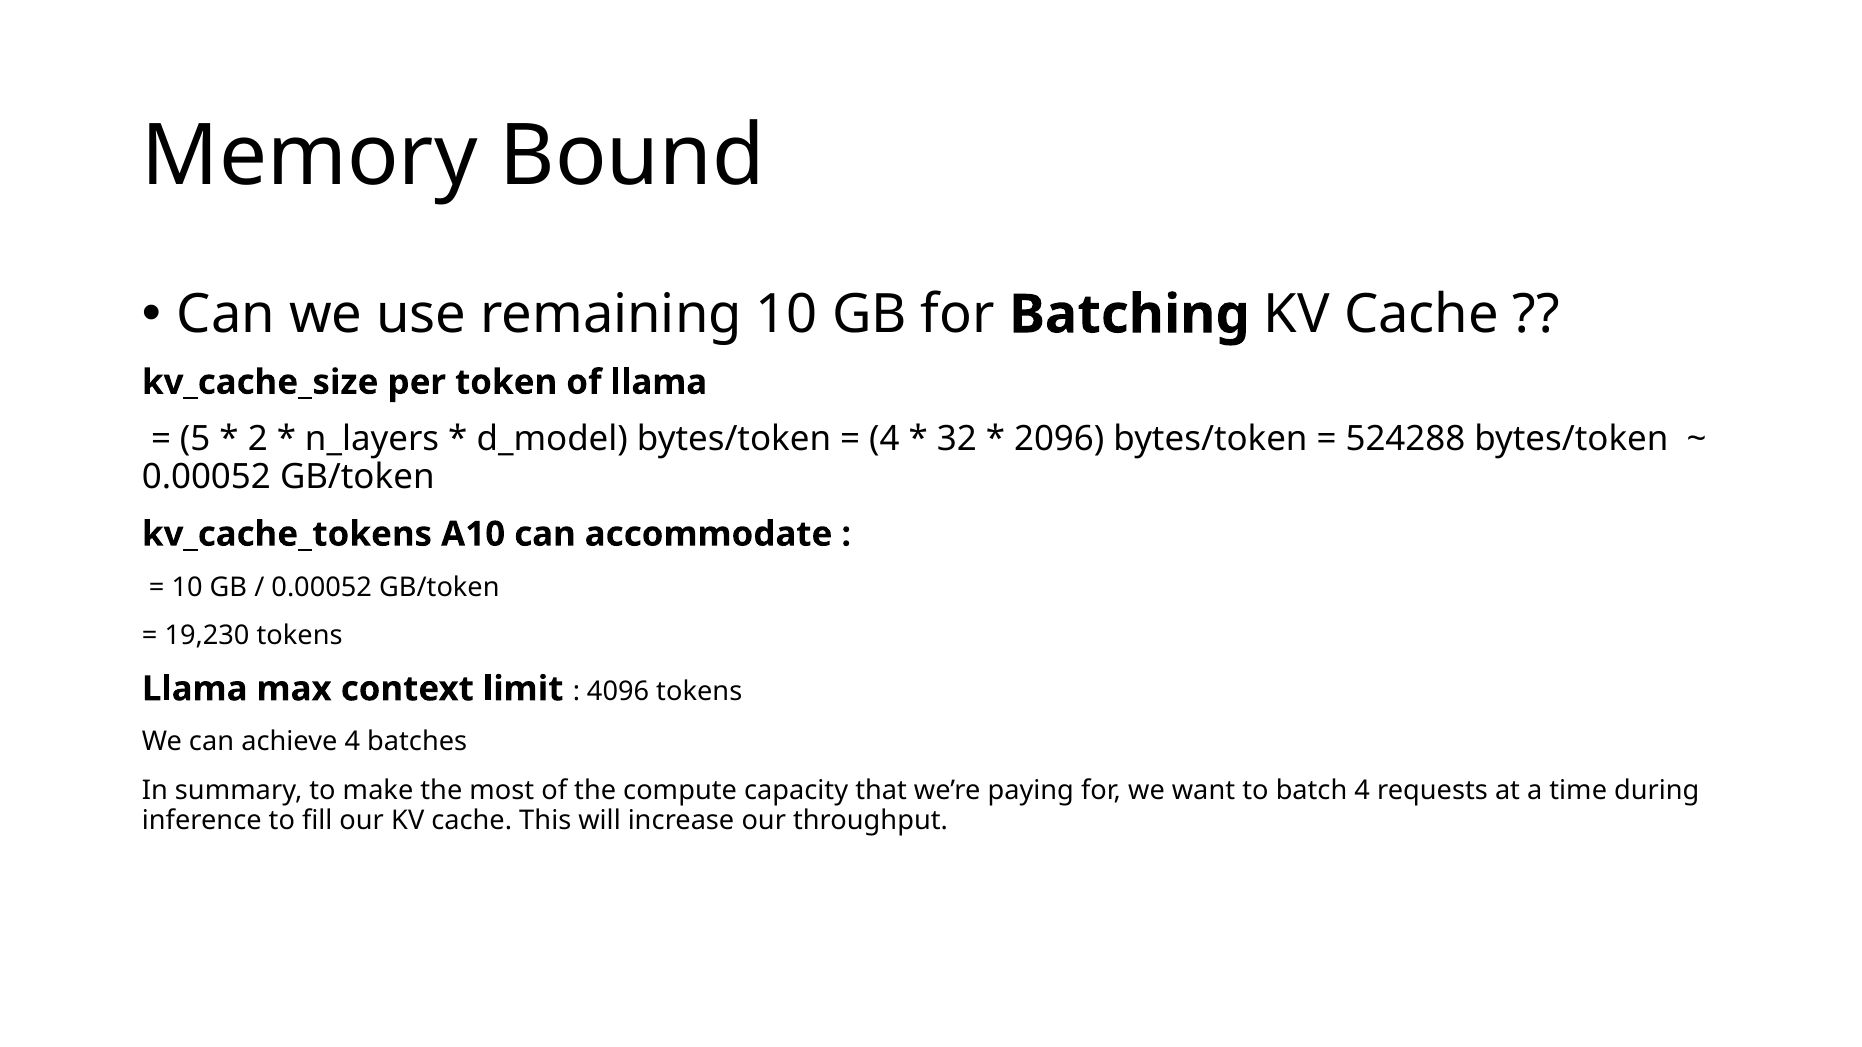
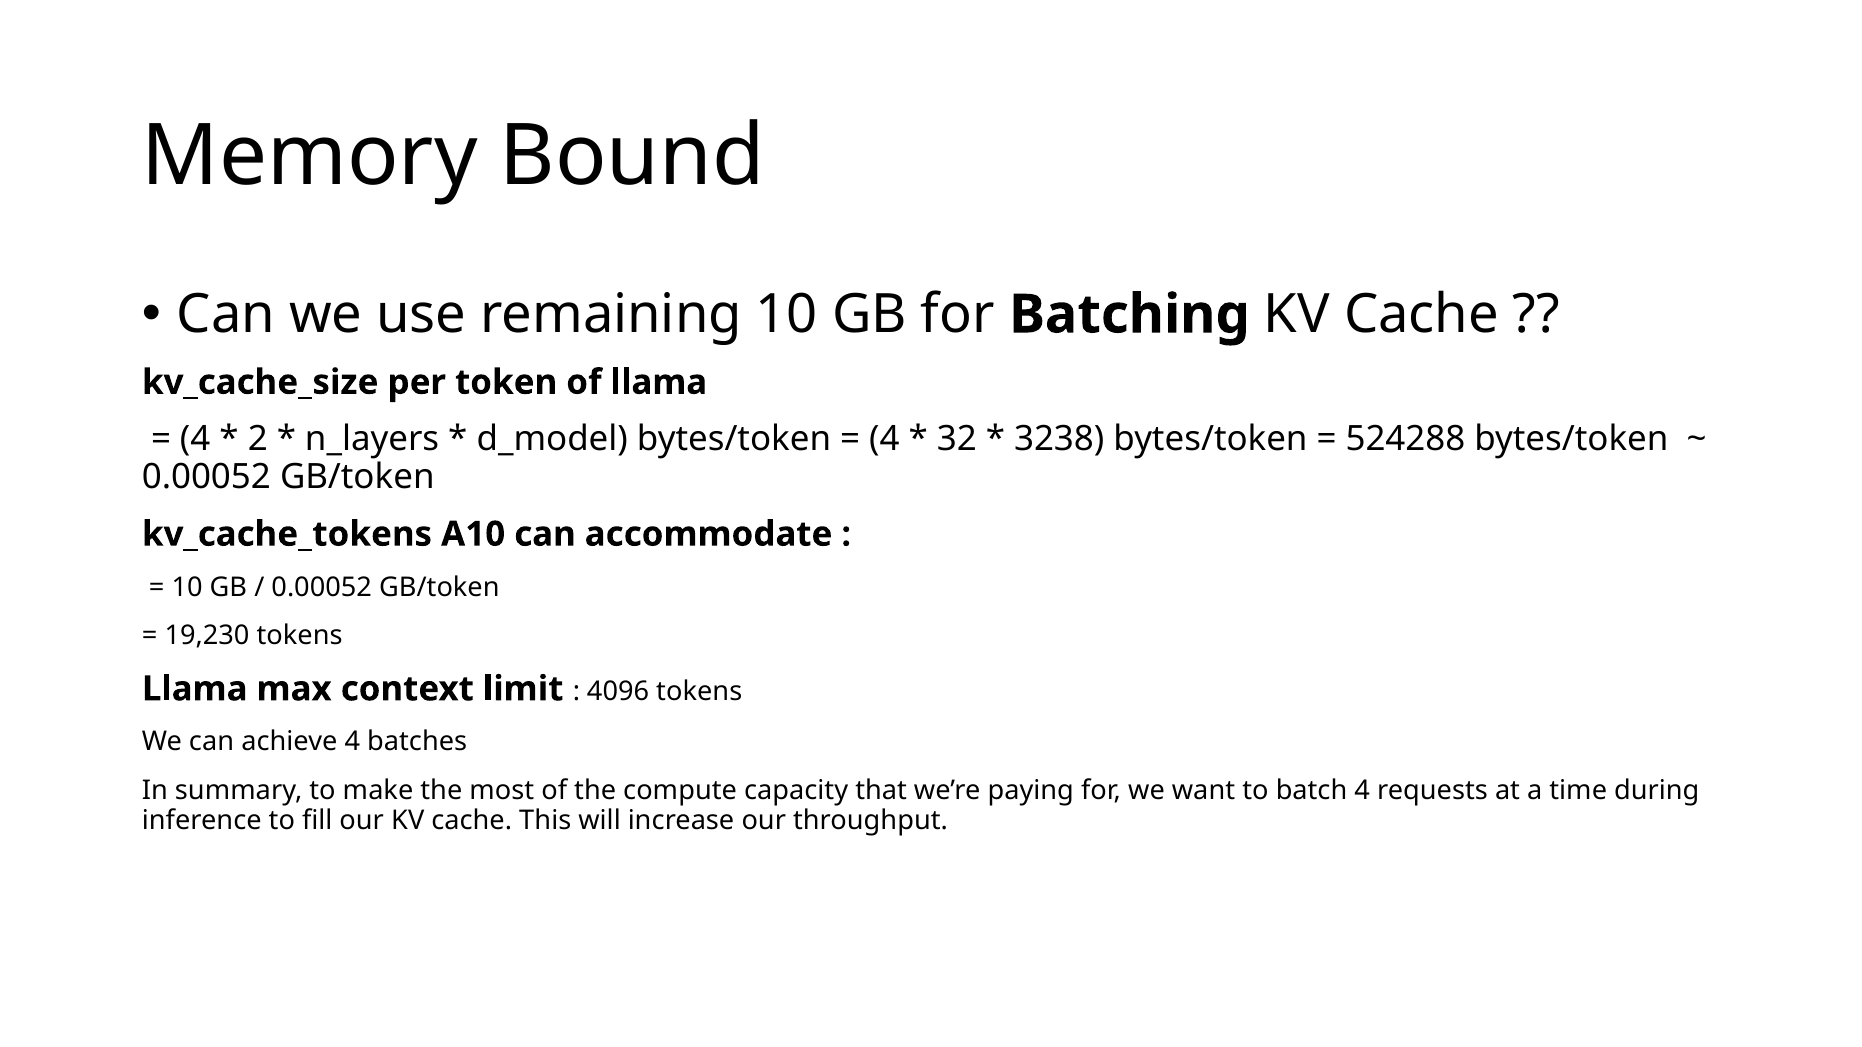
5 at (195, 440): 5 -> 4
2096: 2096 -> 3238
